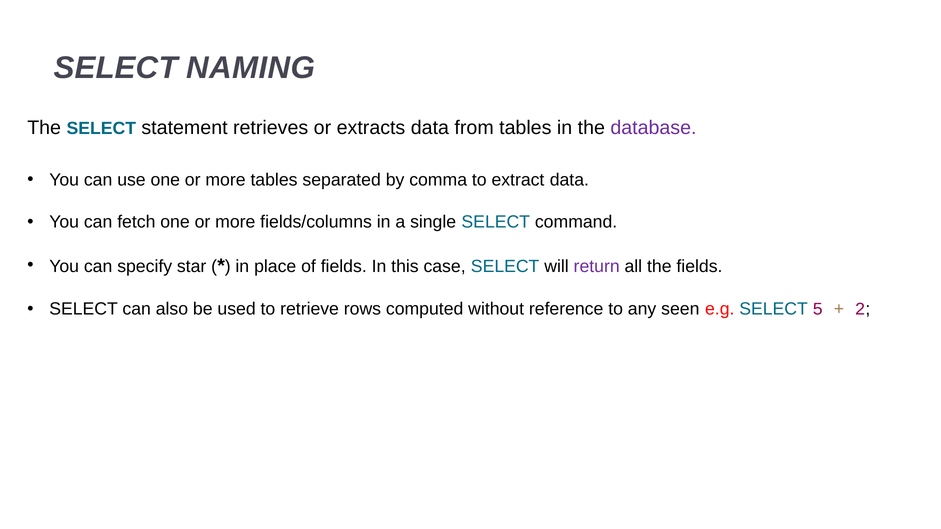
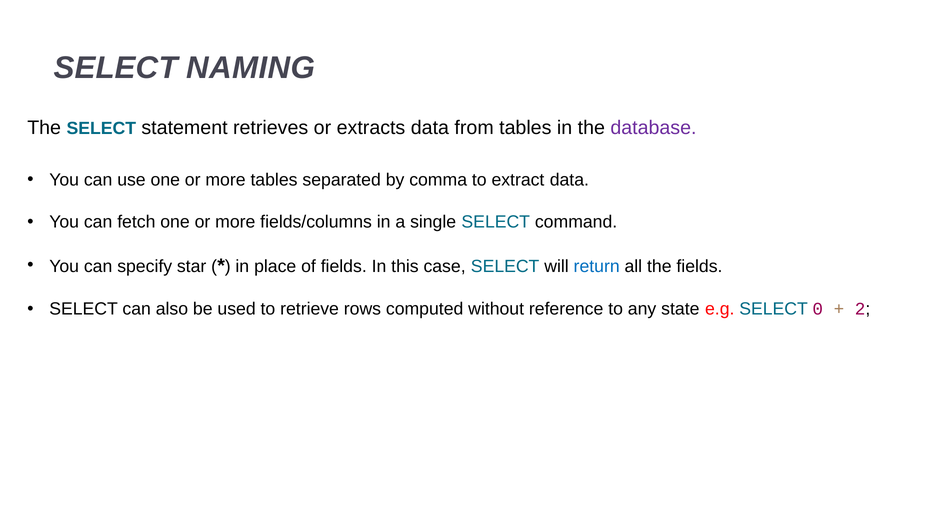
return colour: purple -> blue
seen: seen -> state
5: 5 -> 0
